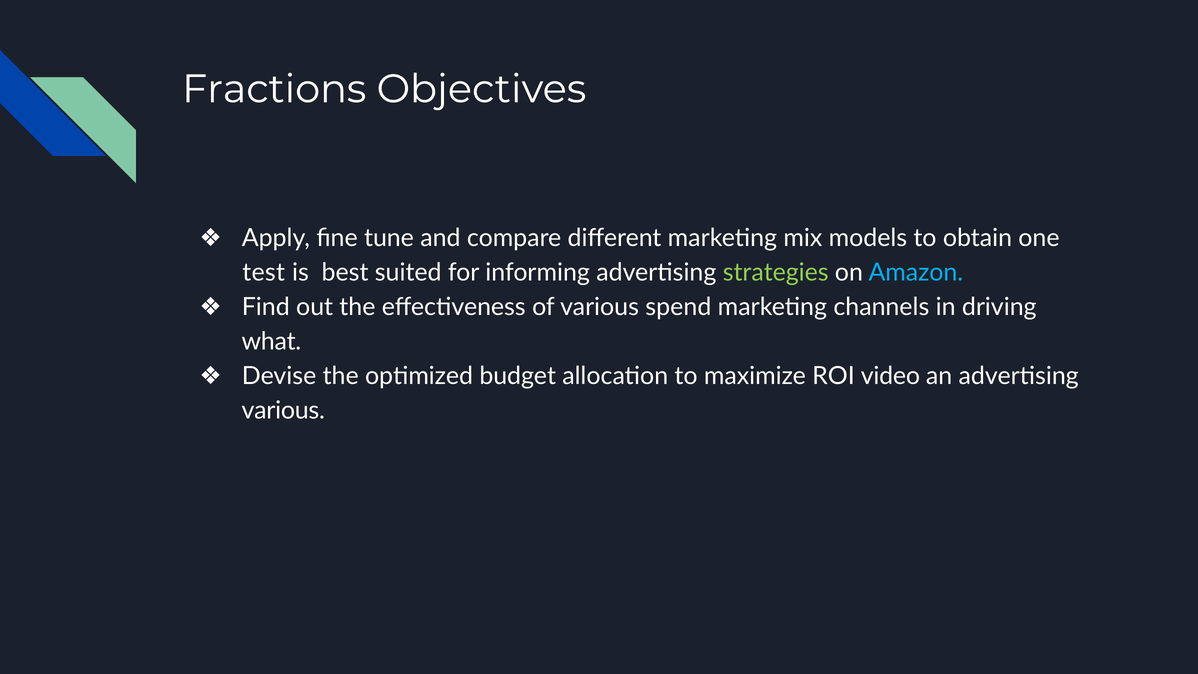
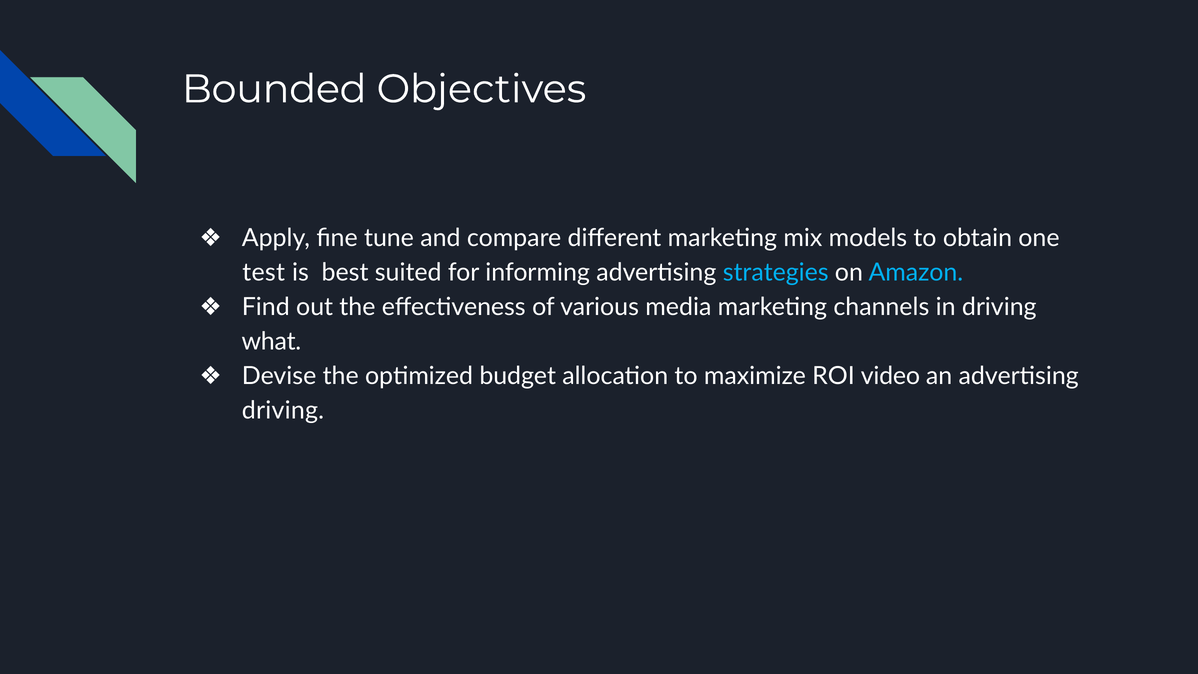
Fractions: Fractions -> Bounded
strategies colour: light green -> light blue
spend: spend -> media
various at (283, 410): various -> driving
